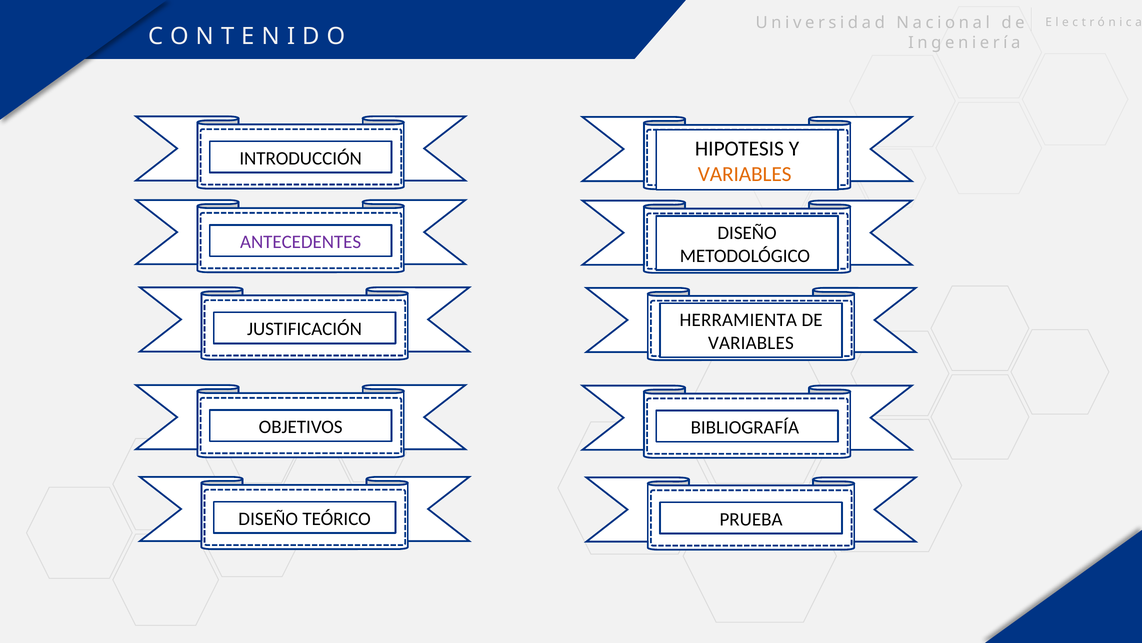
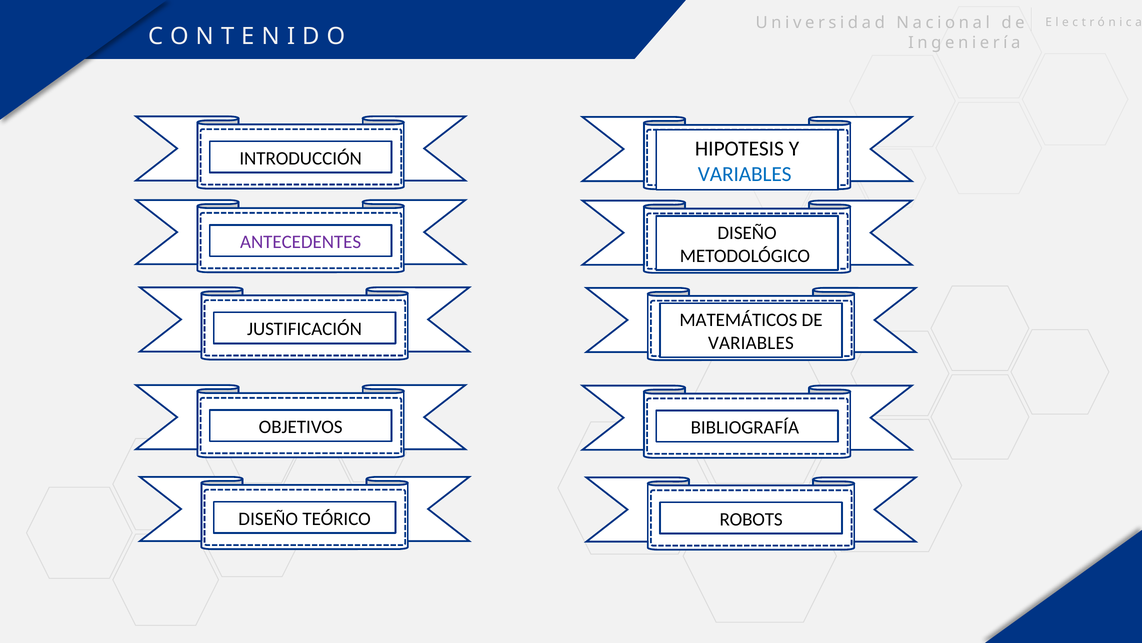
VARIABLES at (745, 174) colour: orange -> blue
HERRAMIENTA: HERRAMIENTA -> MATEMÁTICOS
PRUEBA: PRUEBA -> ROBOTS
